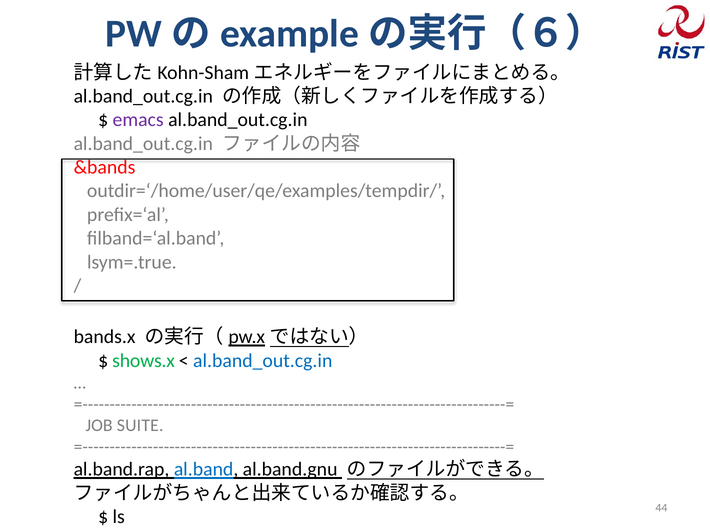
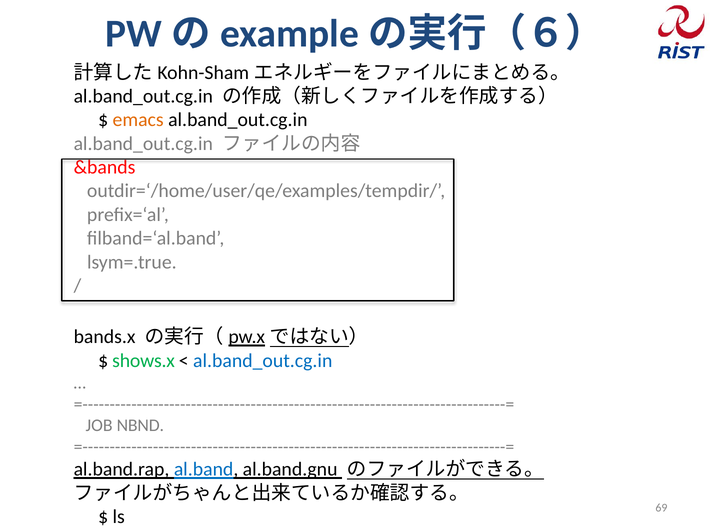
emacs colour: purple -> orange
SUITE: SUITE -> NBND
44: 44 -> 69
